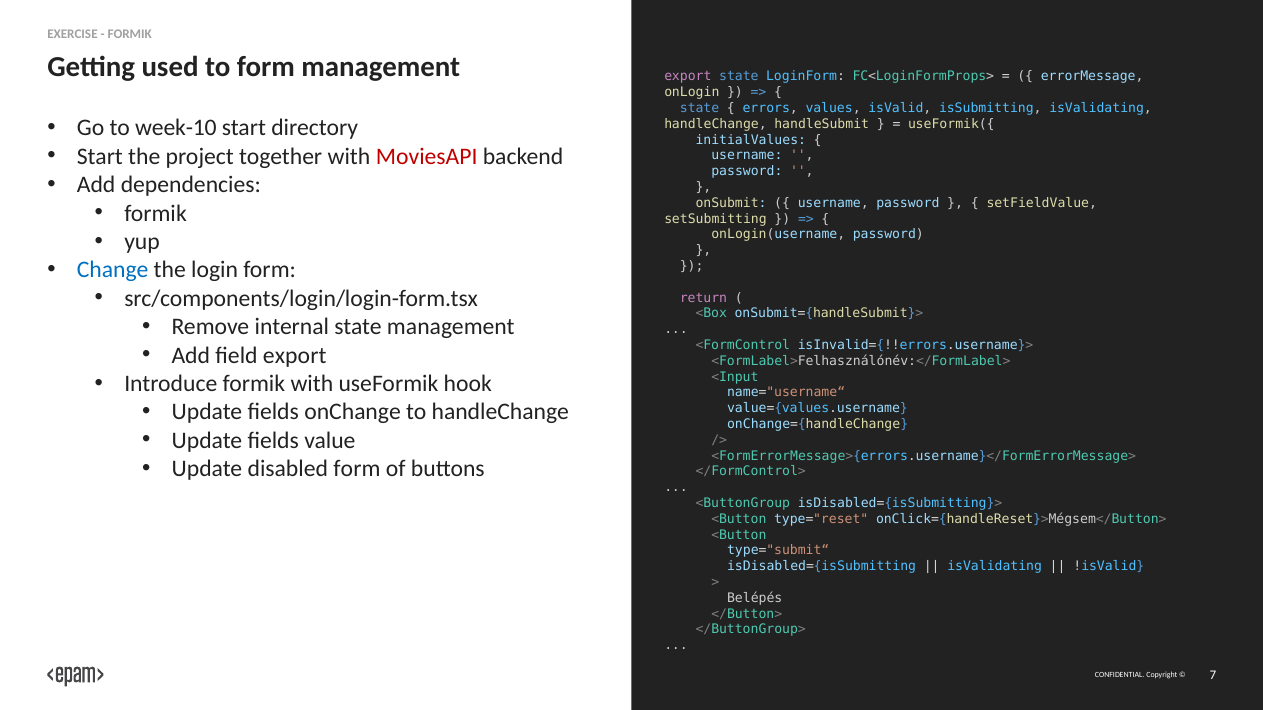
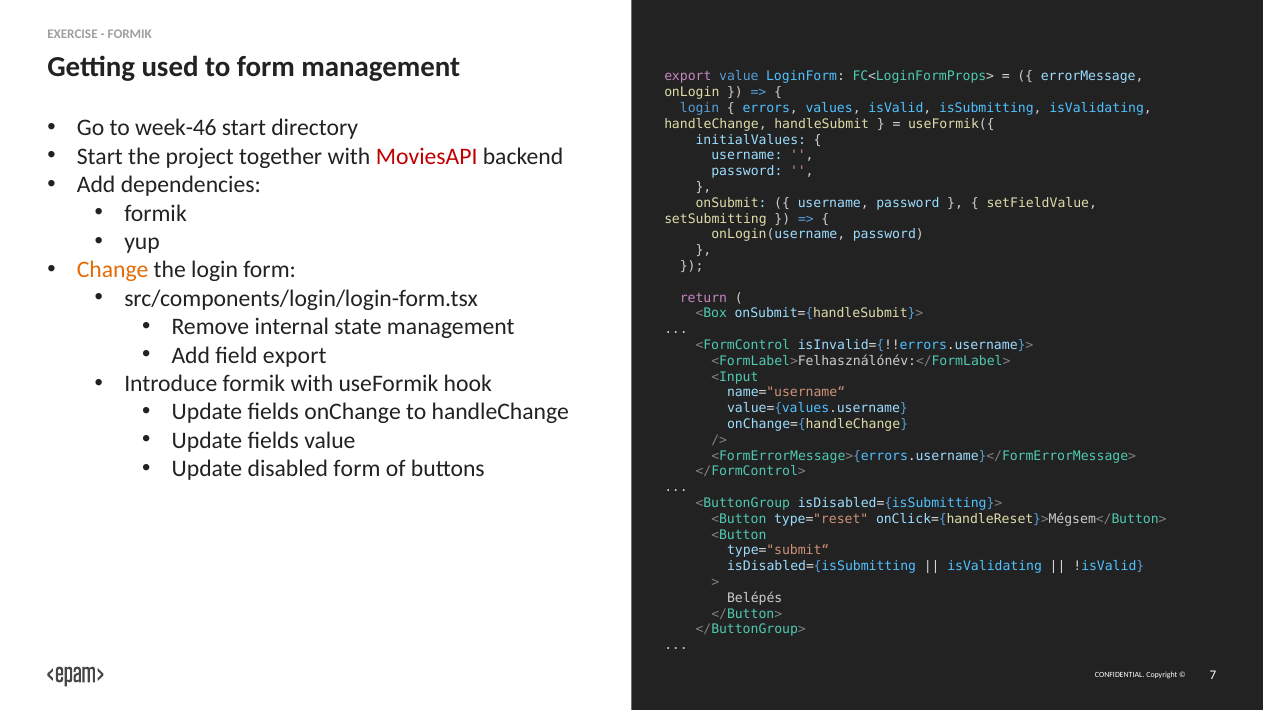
export state: state -> value
state at (700, 108): state -> login
week-10: week-10 -> week-46
Change colour: blue -> orange
